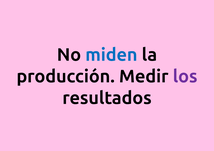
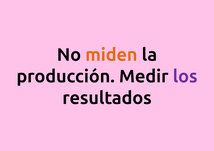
miden colour: blue -> orange
